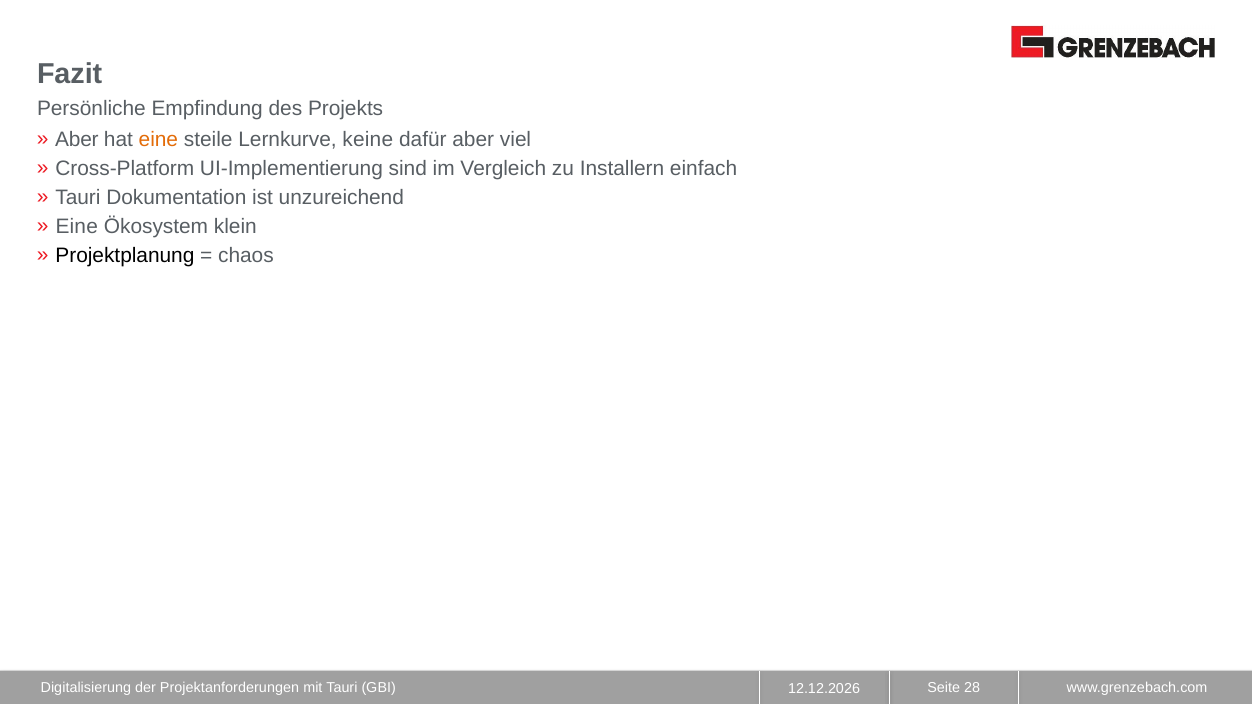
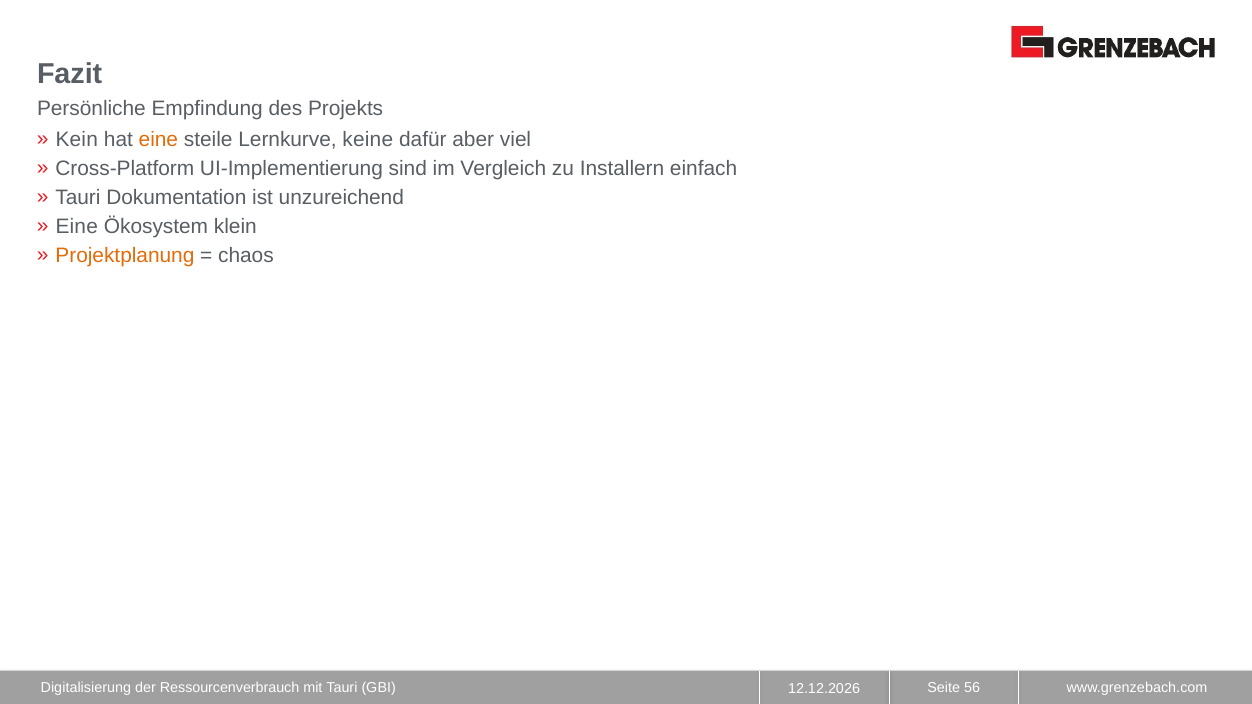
Aber at (77, 140): Aber -> Kein
Projektplanung colour: black -> orange
Projektanforderungen: Projektanforderungen -> Ressourcenverbrauch
28: 28 -> 56
